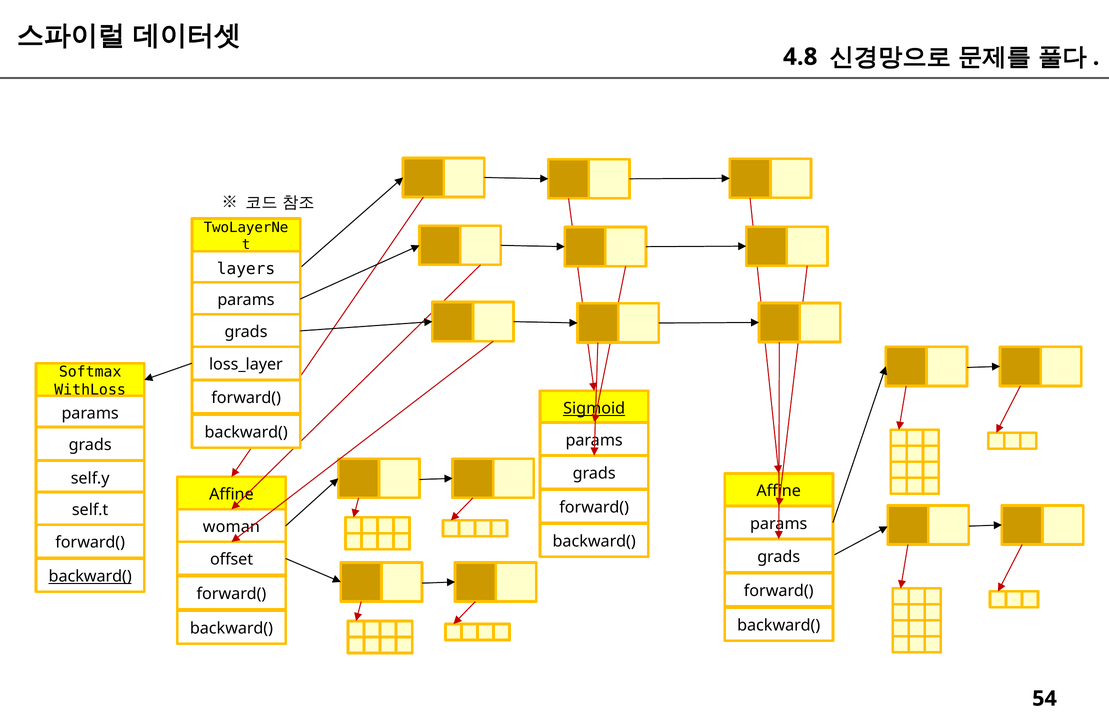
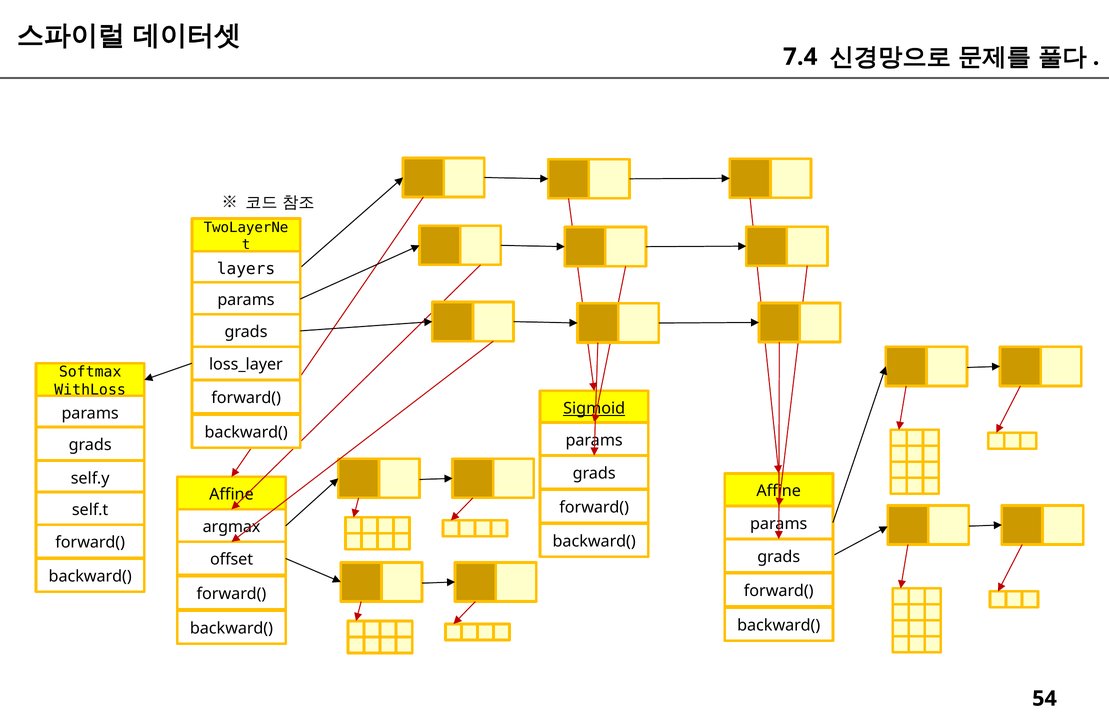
4.8: 4.8 -> 7.4
woman: woman -> argmax
backward( at (90, 577) underline: present -> none
